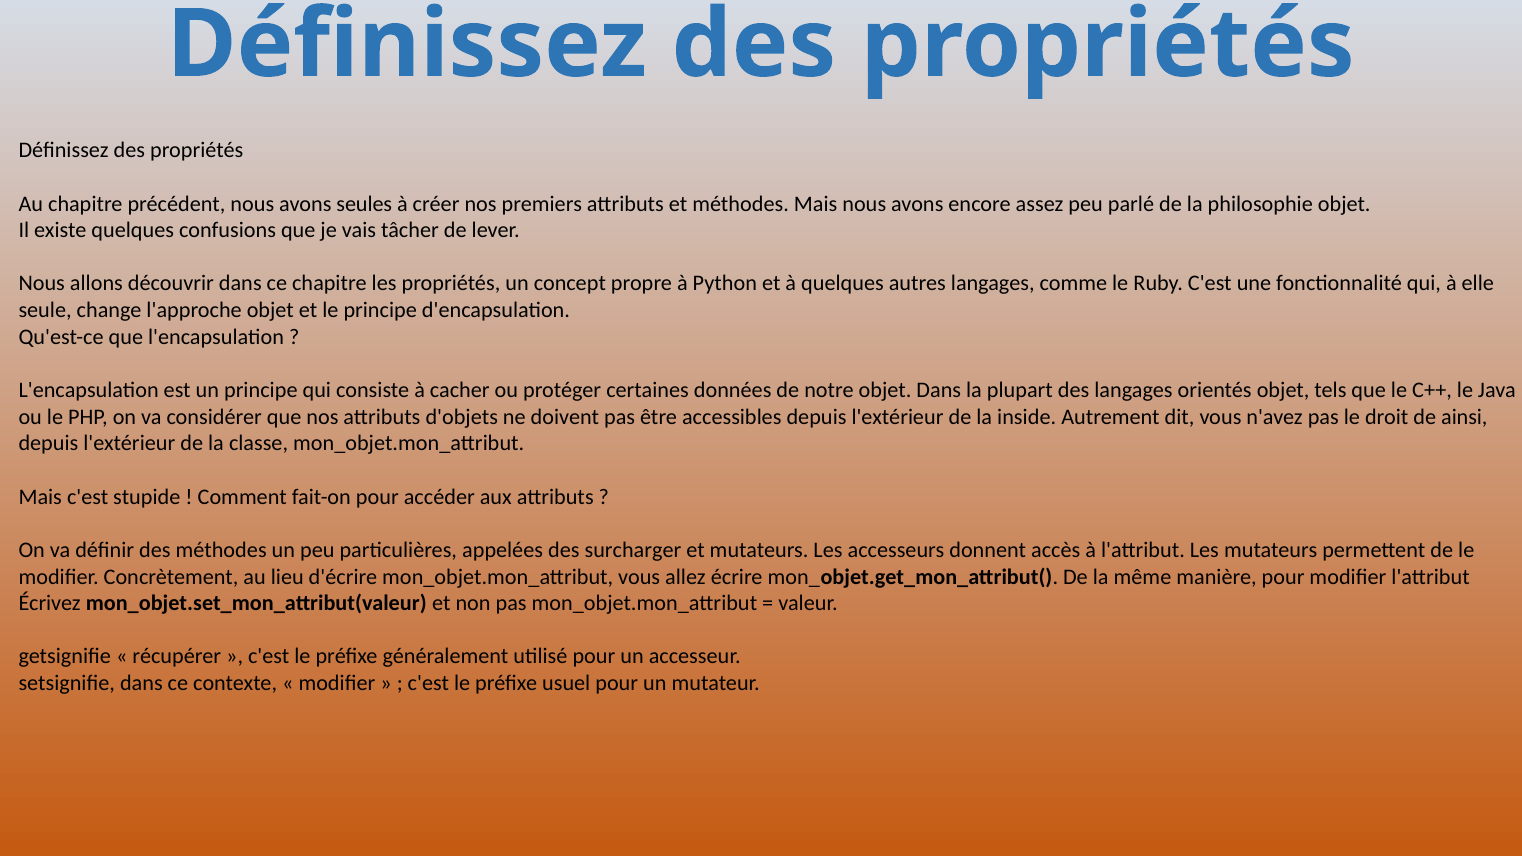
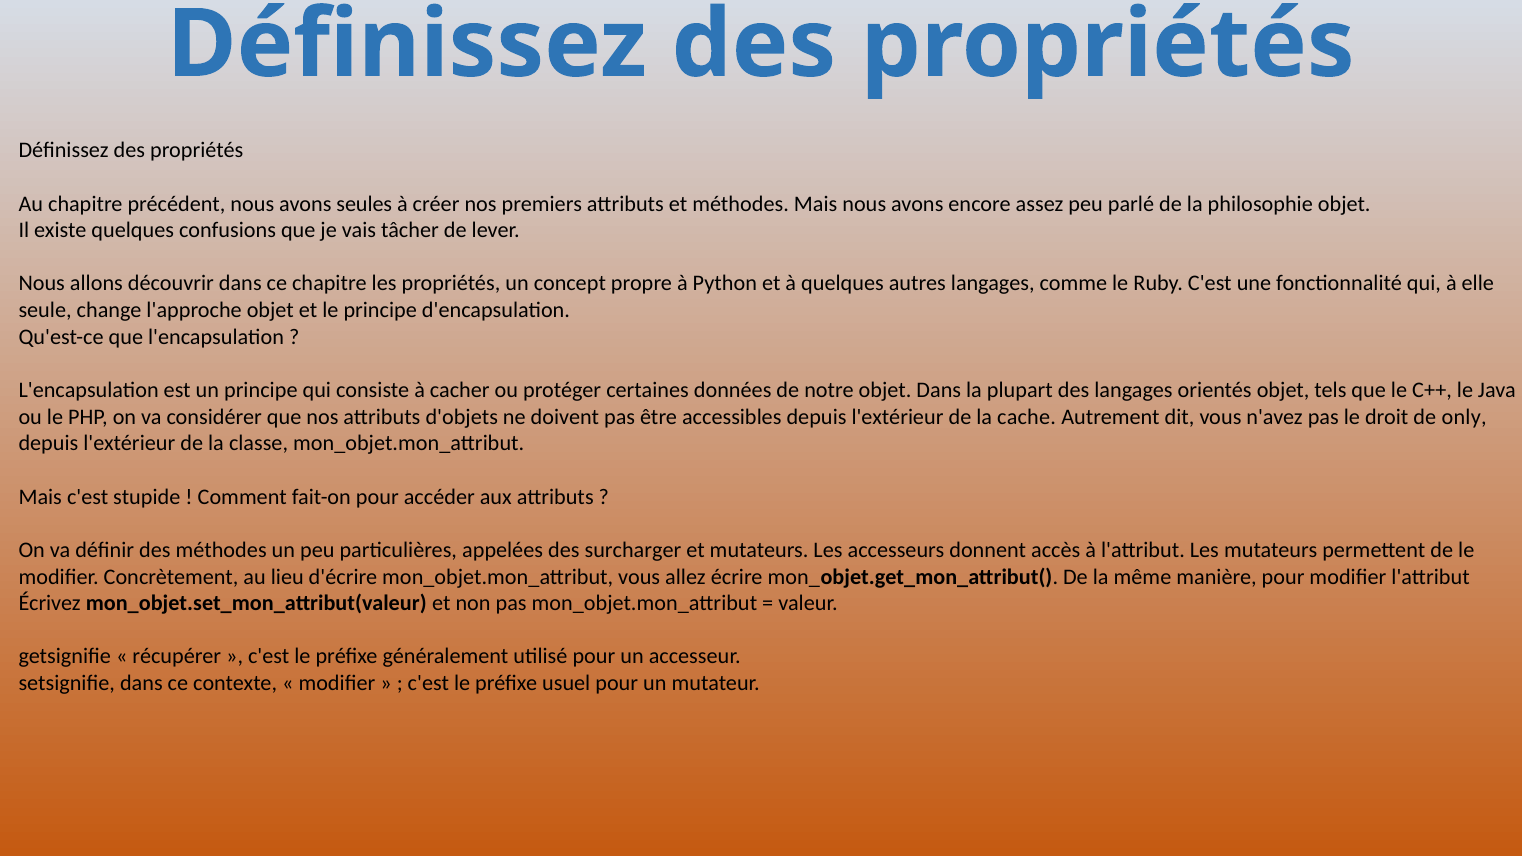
inside: inside -> cache
ainsi: ainsi -> only
